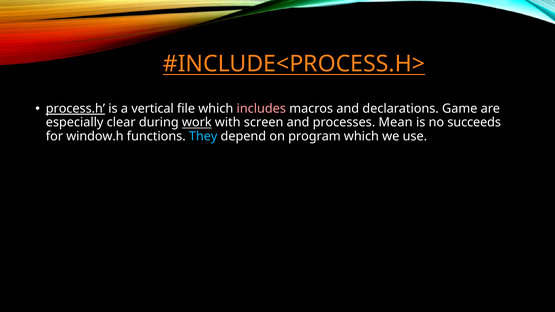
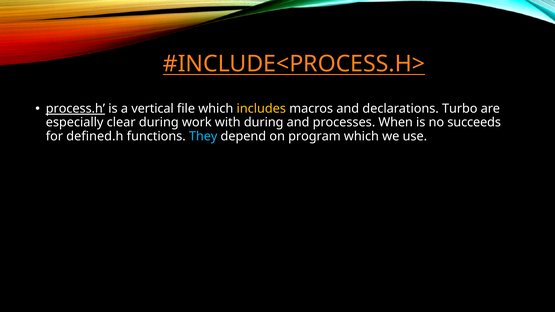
includes colour: pink -> yellow
Game: Game -> Turbo
work underline: present -> none
with screen: screen -> during
Mean: Mean -> When
window.h: window.h -> defined.h
